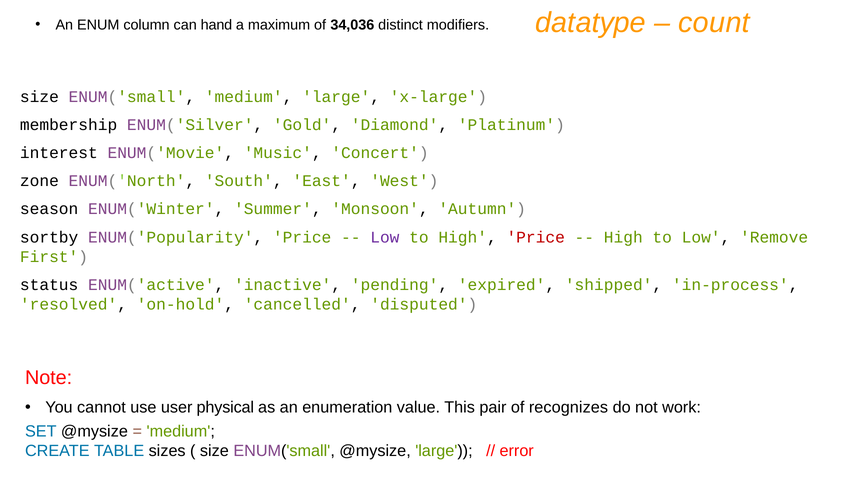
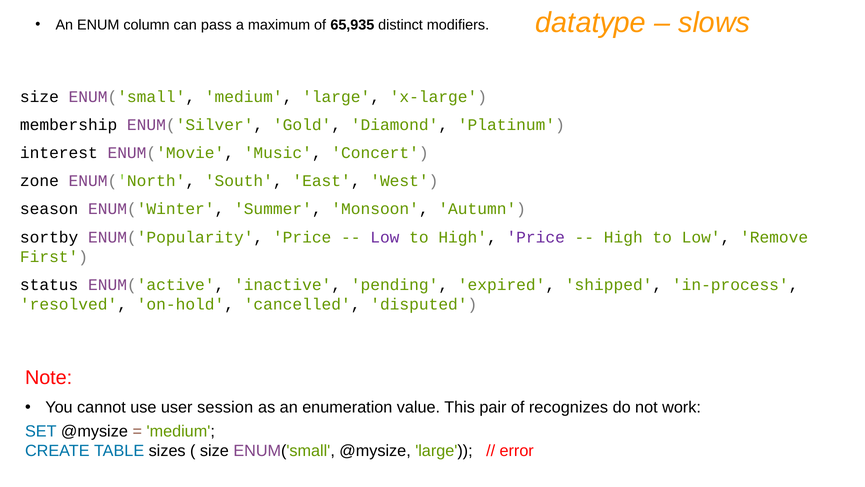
count: count -> slows
hand: hand -> pass
34,036: 34,036 -> 65,935
Price at (536, 237) colour: red -> purple
physical: physical -> session
